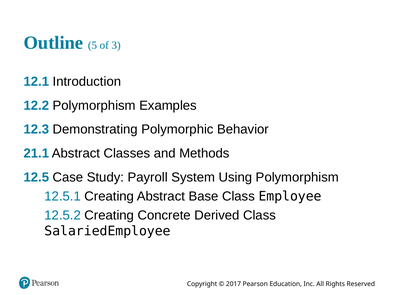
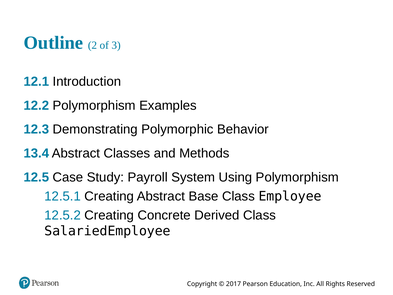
5: 5 -> 2
21.1: 21.1 -> 13.4
